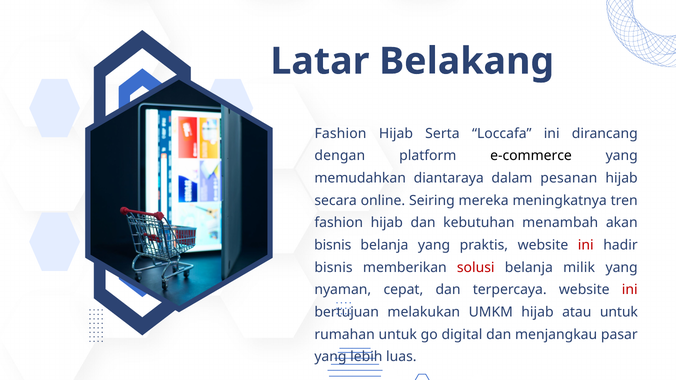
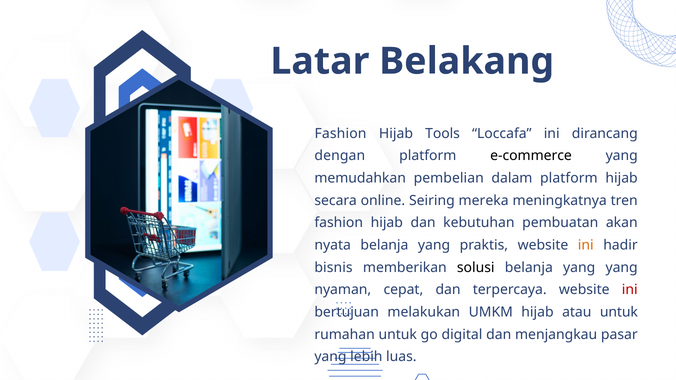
Serta: Serta -> Tools
diantaraya: diantaraya -> pembelian
dalam pesanan: pesanan -> platform
menambah: menambah -> pembuatan
bisnis at (333, 245): bisnis -> nyata
ini at (586, 245) colour: red -> orange
solusi colour: red -> black
milik at (579, 268): milik -> yang
